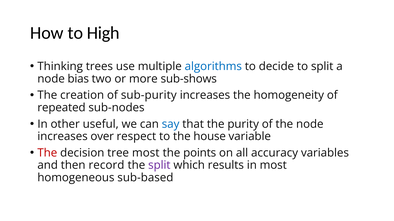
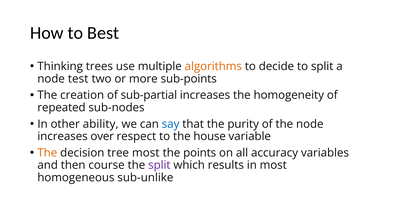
High: High -> Best
algorithms colour: blue -> orange
bias: bias -> test
sub-shows: sub-shows -> sub-points
sub-purity: sub-purity -> sub-partial
useful: useful -> ability
The at (47, 153) colour: red -> orange
record: record -> course
sub-based: sub-based -> sub-unlike
